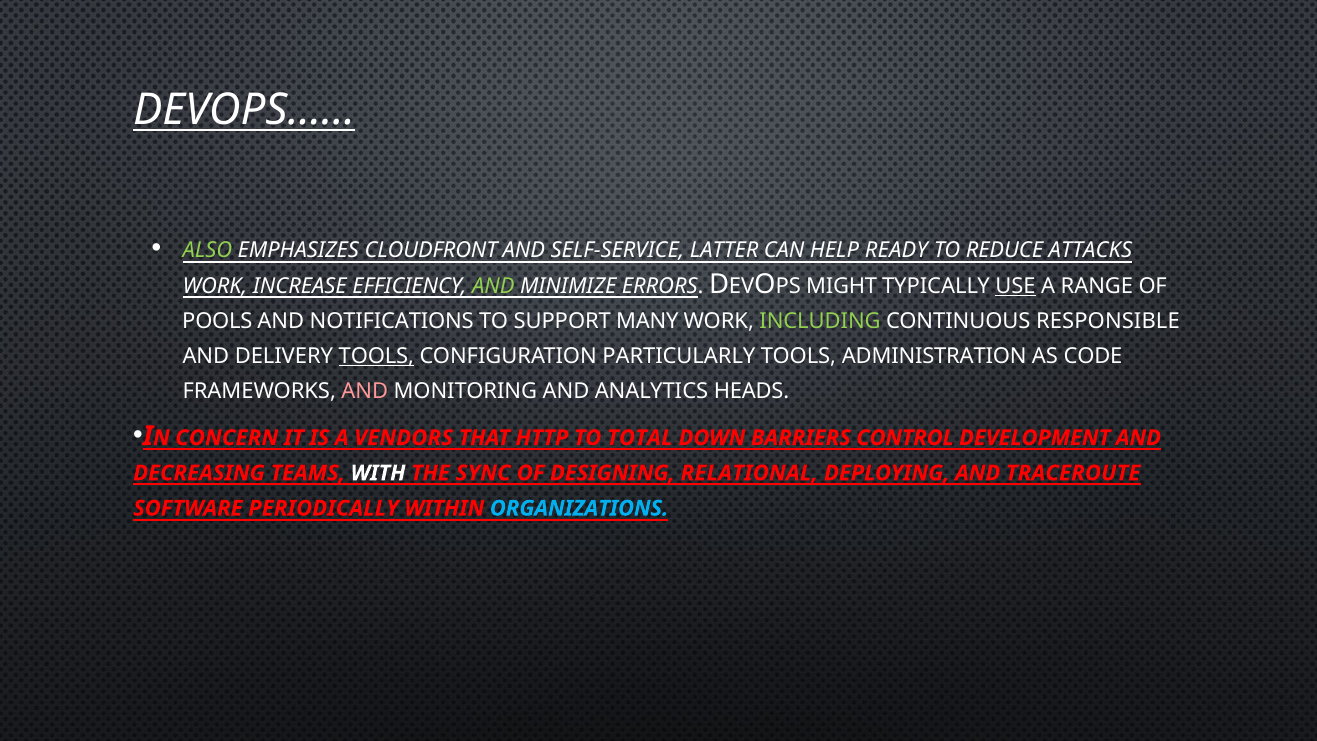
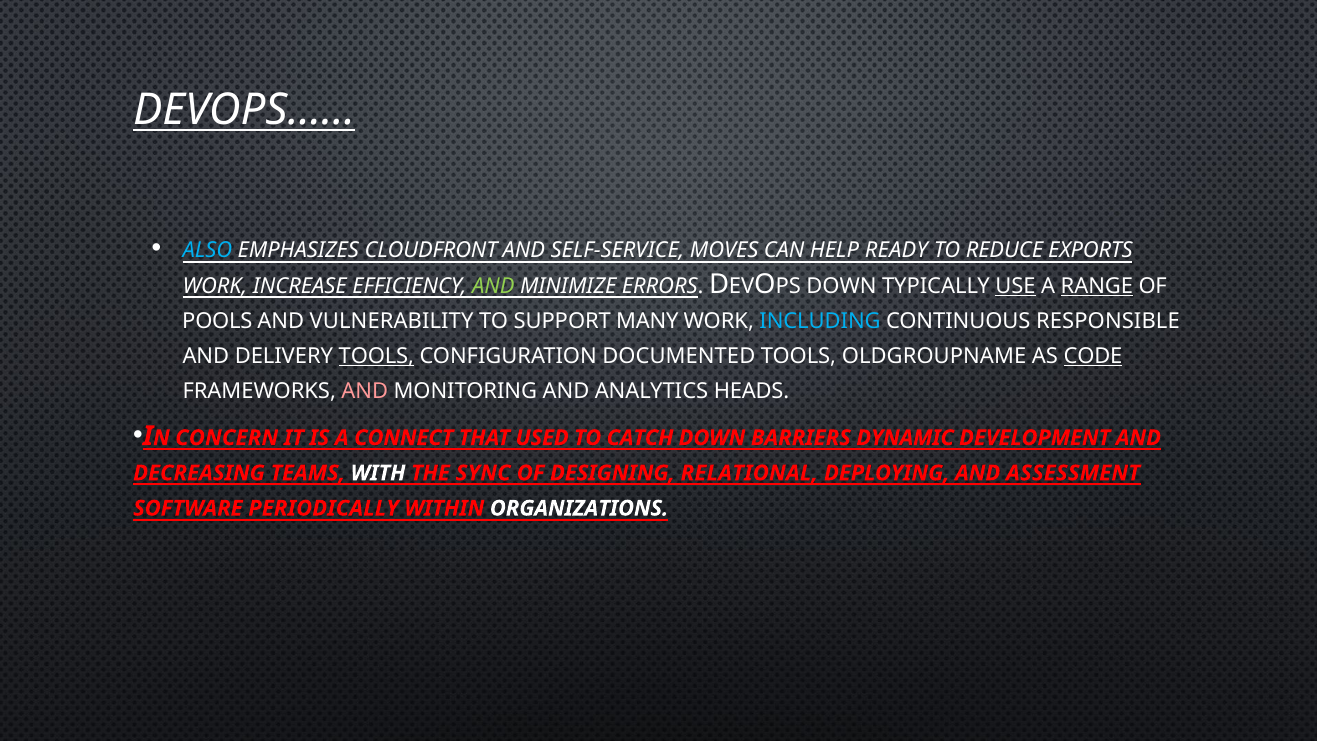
ALSO colour: light green -> light blue
LATTER: LATTER -> MOVES
ATTACKS: ATTACKS -> EXPORTS
MIGHT at (842, 286): MIGHT -> DOWN
RANGE underline: none -> present
NOTIFICATIONS: NOTIFICATIONS -> VULNERABILITY
INCLUDING colour: light green -> light blue
PARTICULARLY: PARTICULARLY -> DOCUMENTED
ADMINISTRATION: ADMINISTRATION -> OLDGROUPNAME
CODE underline: none -> present
VENDORS: VENDORS -> CONNECT
HTTP: HTTP -> USED
TOTAL: TOTAL -> CATCH
CONTROL: CONTROL -> DYNAMIC
TRACEROUTE: TRACEROUTE -> ASSESSMENT
ORGANIZATIONS colour: light blue -> white
